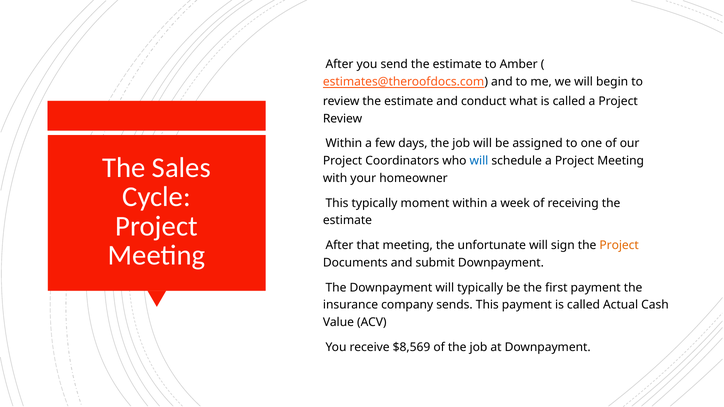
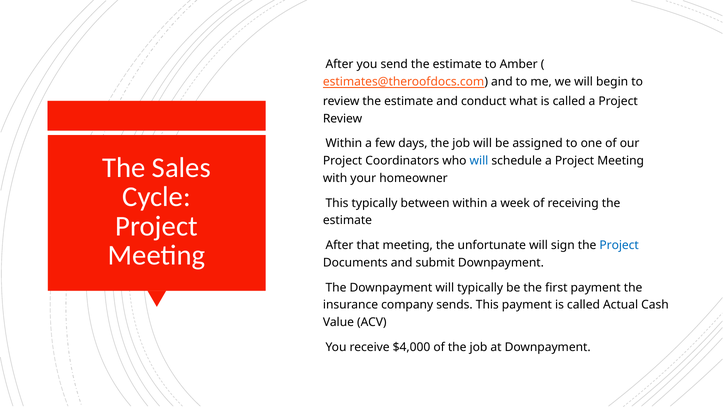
moment: moment -> between
Project at (619, 245) colour: orange -> blue
$8,569: $8,569 -> $4,000
